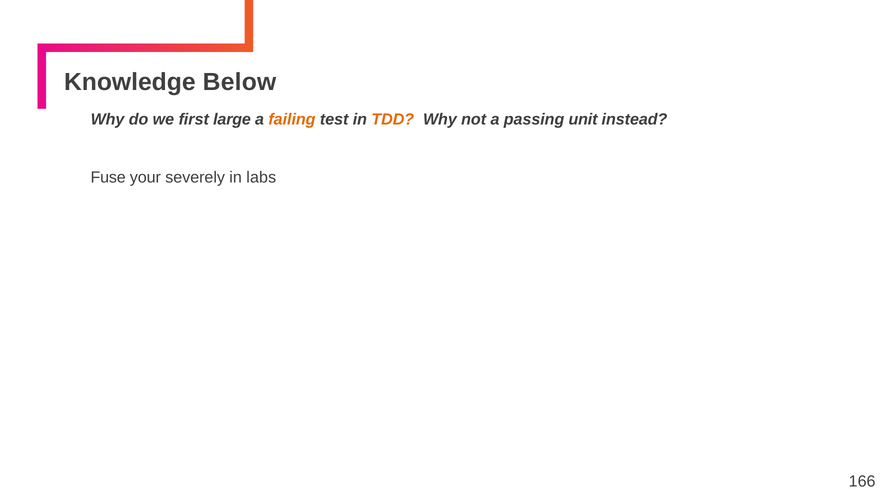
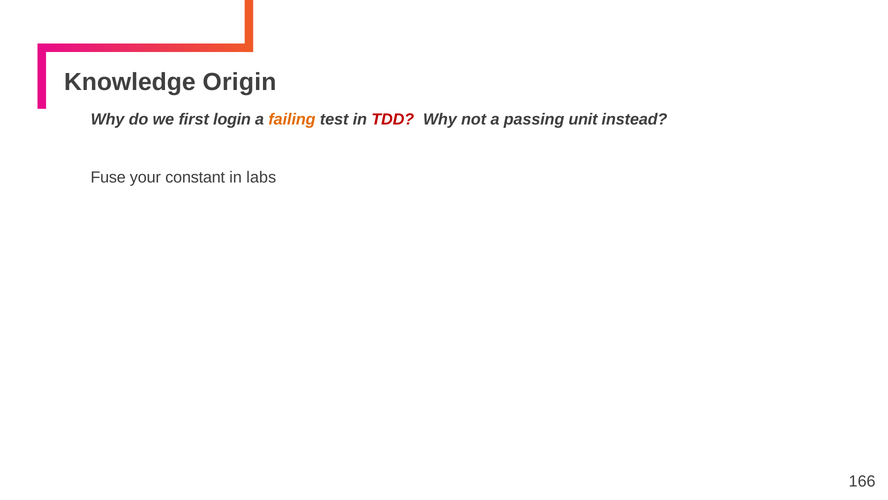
Below: Below -> Origin
large: large -> login
TDD colour: orange -> red
severely: severely -> constant
